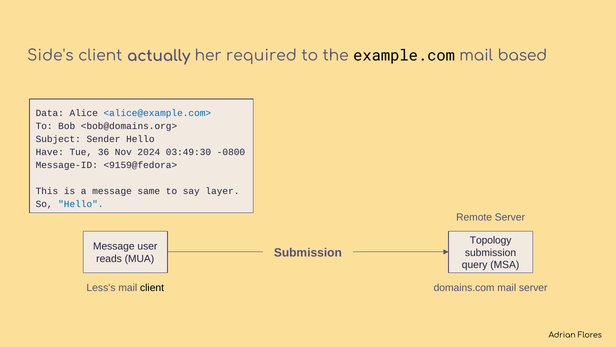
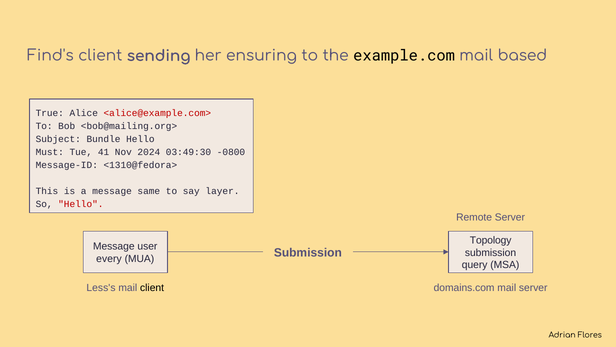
Side's: Side's -> Find's
actually: actually -> sending
required: required -> ensuring
Data: Data -> True
<alice@example.com> colour: blue -> red
<bob@domains.org>: <bob@domains.org> -> <bob@mailing.org>
Sender: Sender -> Bundle
Have: Have -> Must
36: 36 -> 41
<9159@fedora>: <9159@fedora> -> <1310@fedora>
Hello at (81, 204) colour: blue -> red
reads: reads -> every
